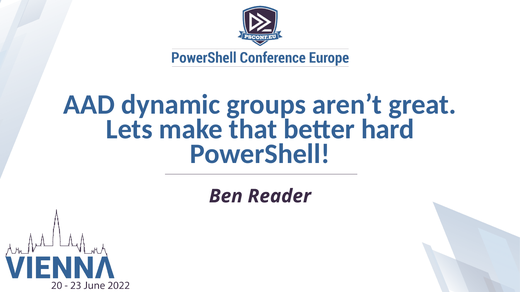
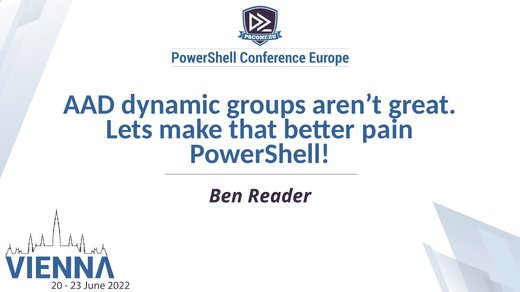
hard: hard -> pain
